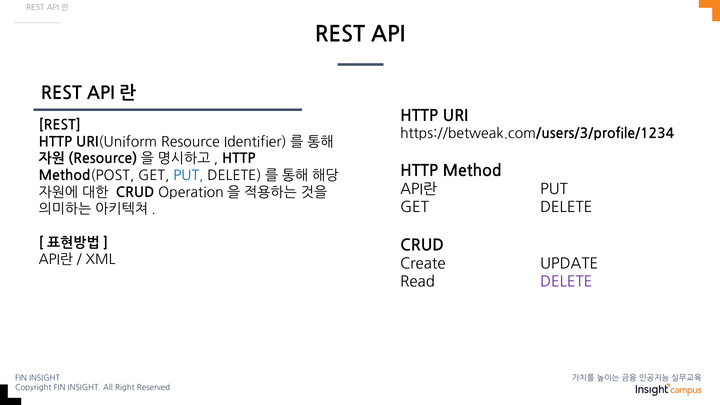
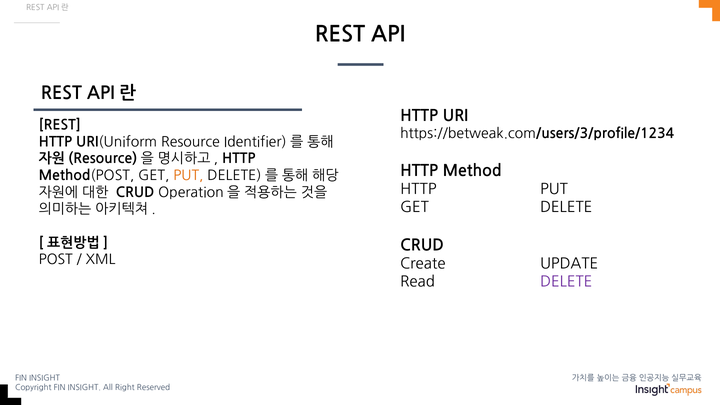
PUT at (188, 176) colour: blue -> orange
API란 at (419, 190): API란 -> HTTP
API란 at (56, 260): API란 -> POST
